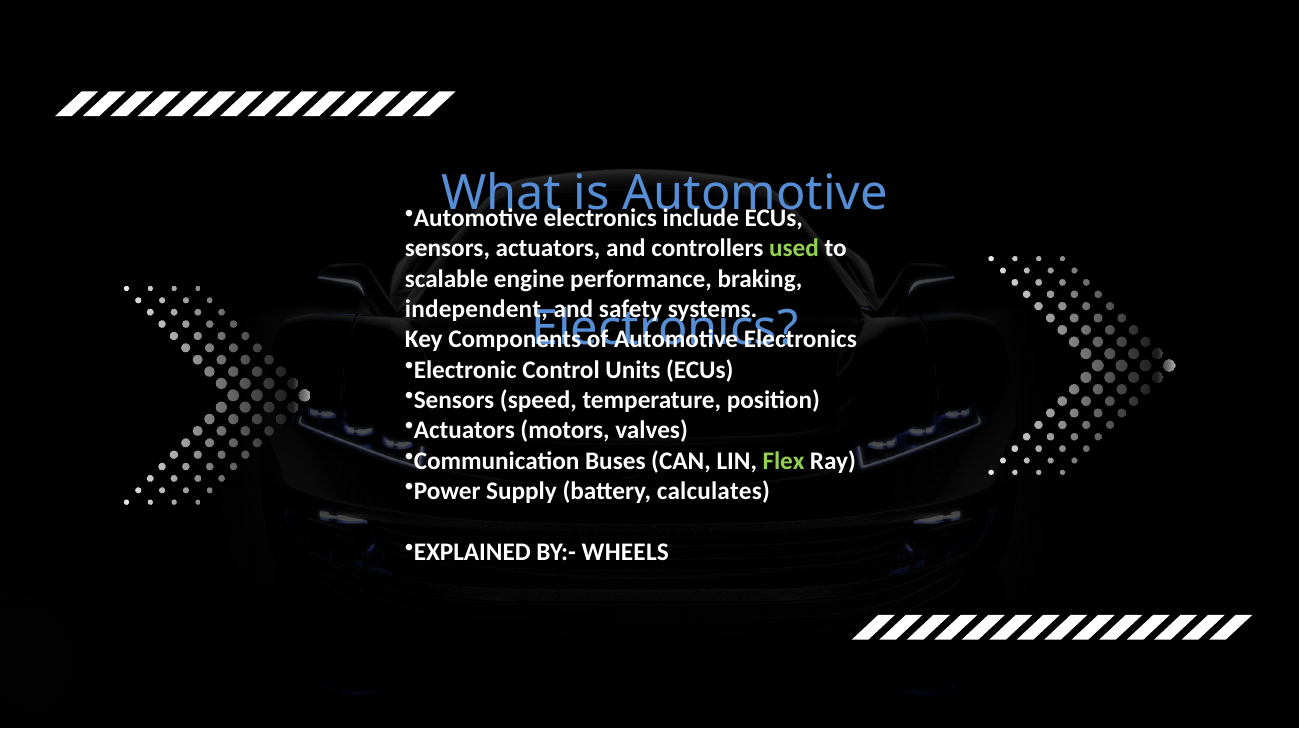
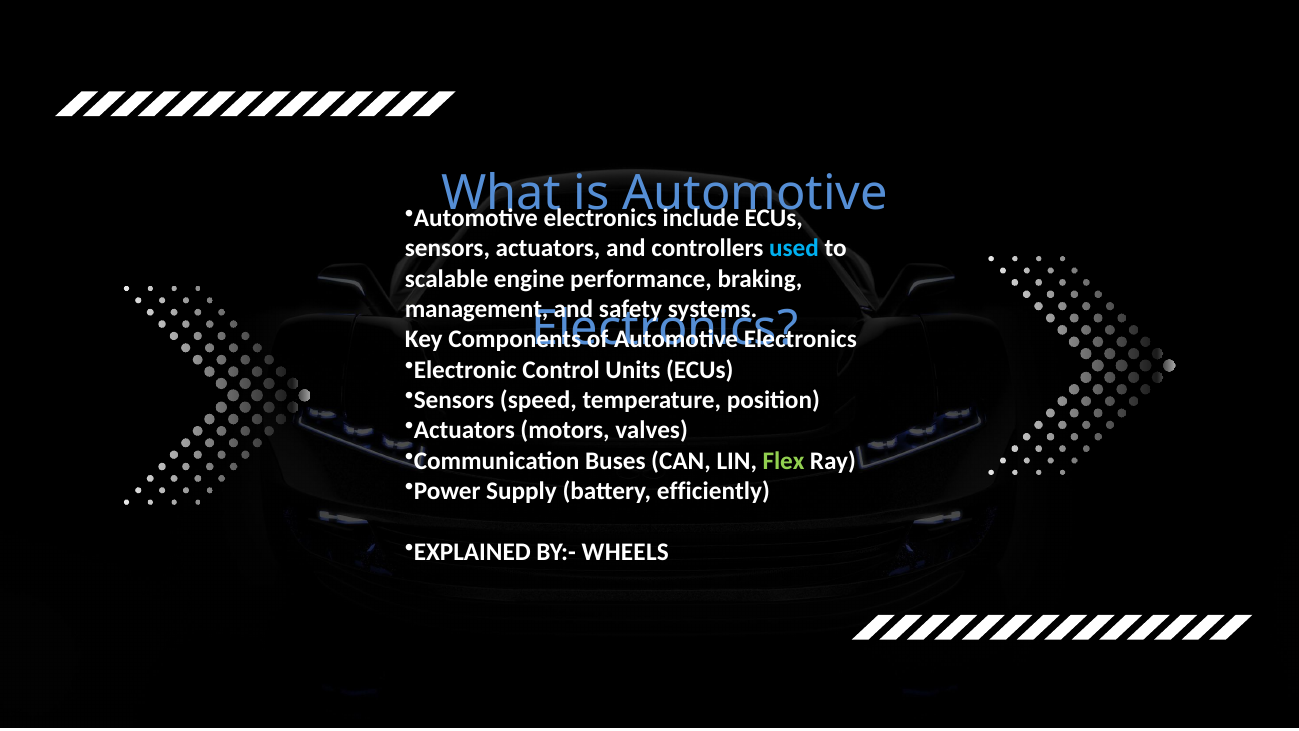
used colour: light green -> light blue
independent: independent -> management
calculates: calculates -> efficiently
